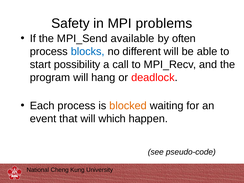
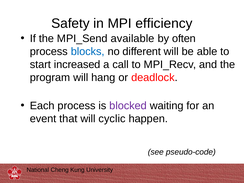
problems: problems -> efficiency
possibility: possibility -> increased
blocked colour: orange -> purple
which: which -> cyclic
